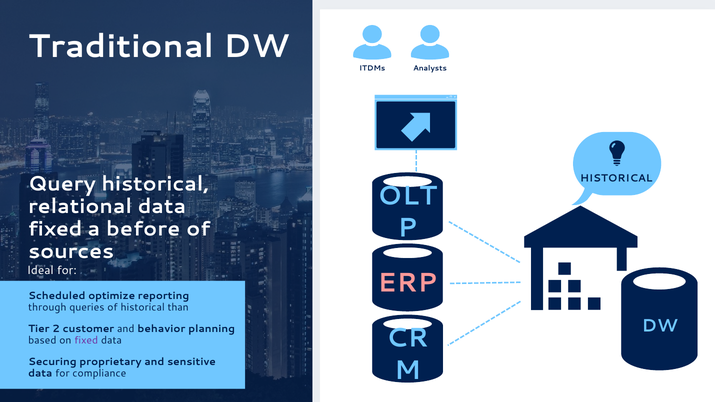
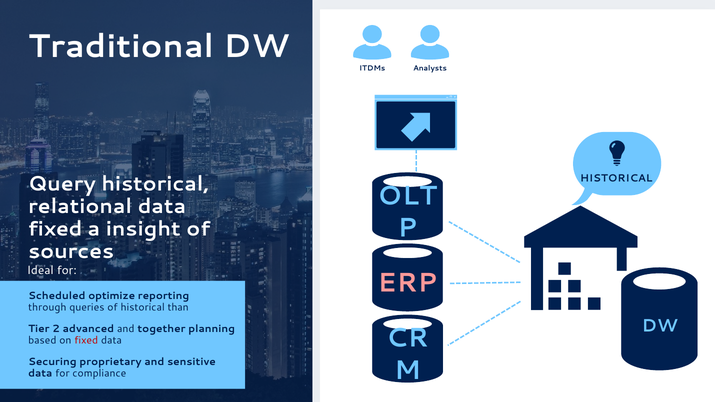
before: before -> insight
customer: customer -> advanced
behavior: behavior -> together
fixed at (86, 340) colour: purple -> red
